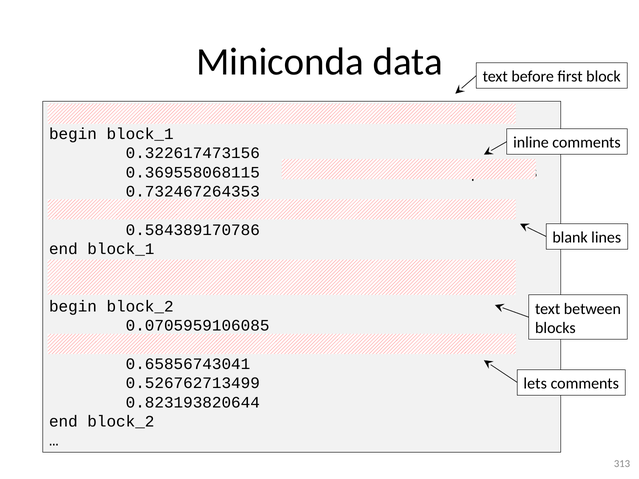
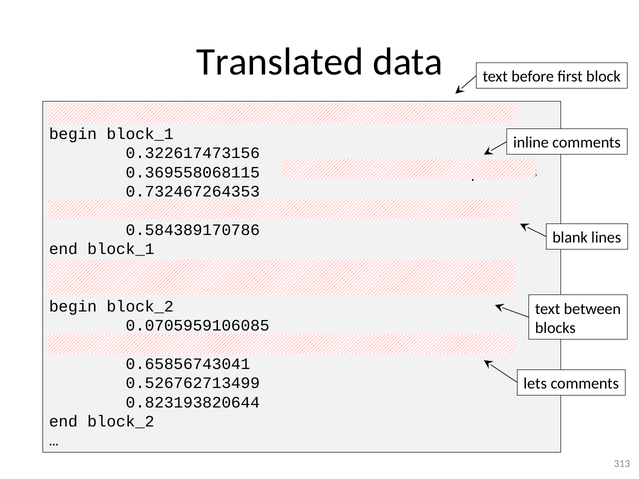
Miniconda: Miniconda -> Translated
